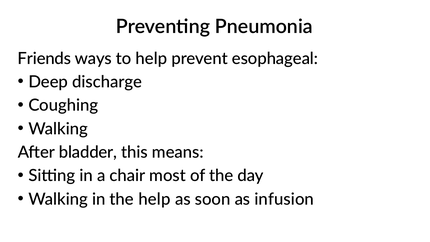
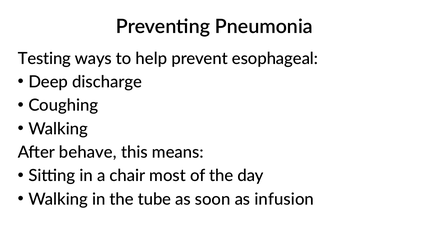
Friends: Friends -> Testing
bladder: bladder -> behave
the help: help -> tube
